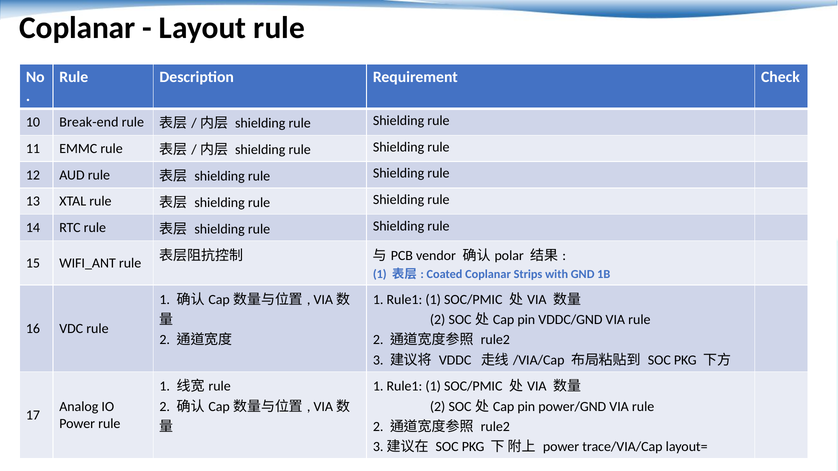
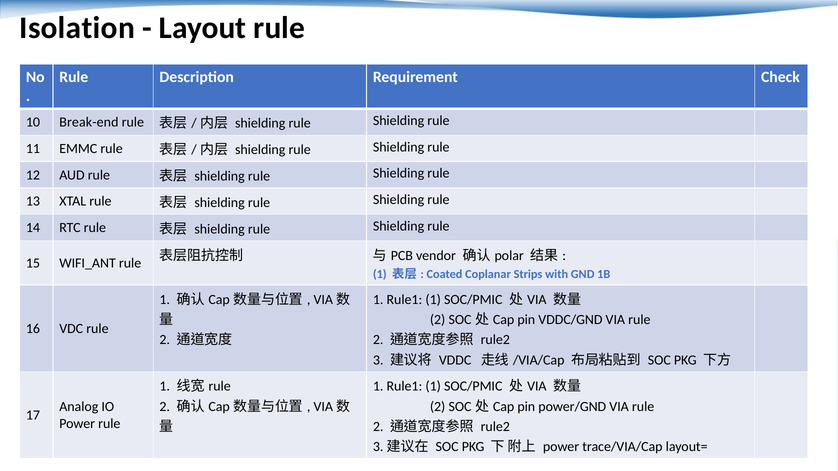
Coplanar at (77, 28): Coplanar -> Isolation
